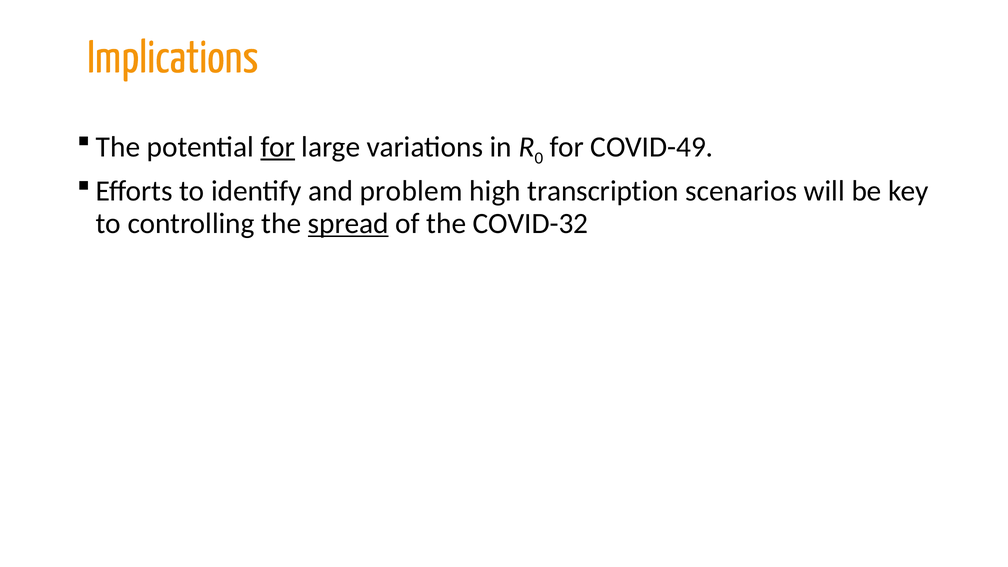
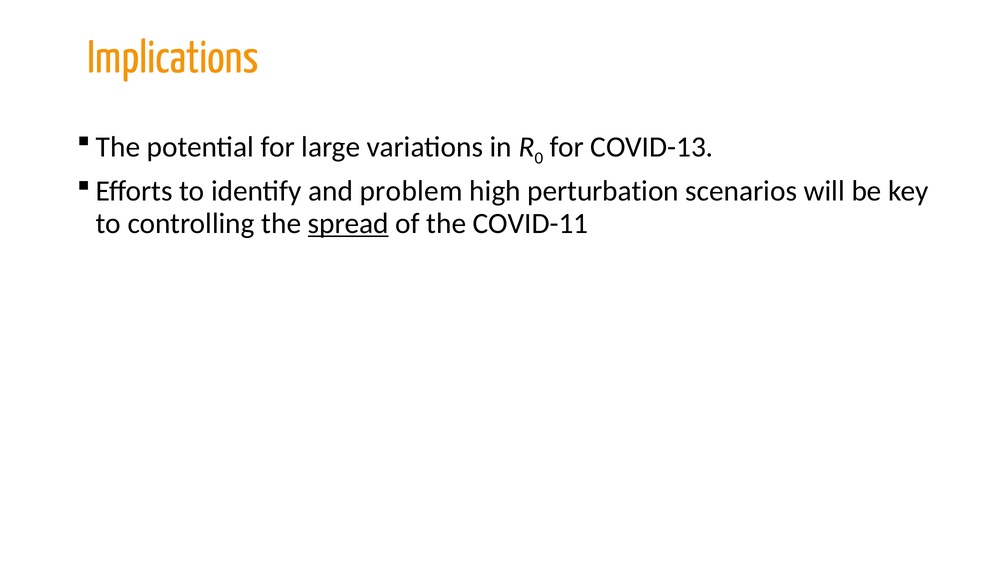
for at (278, 147) underline: present -> none
COVID-49: COVID-49 -> COVID-13
transcription: transcription -> perturbation
COVID-32: COVID-32 -> COVID-11
